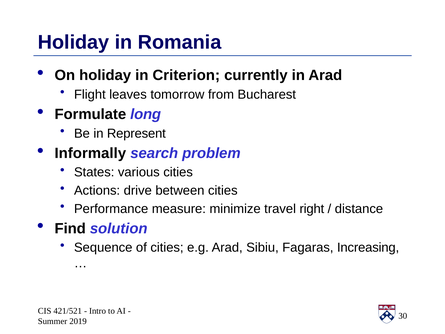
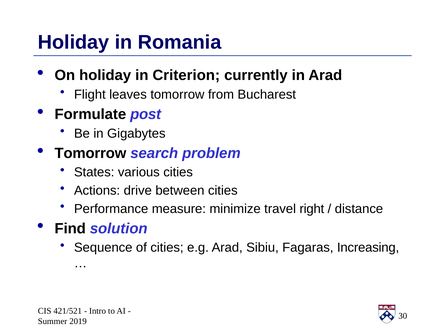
long: long -> post
Represent: Represent -> Gigabytes
Informally at (90, 153): Informally -> Tomorrow
